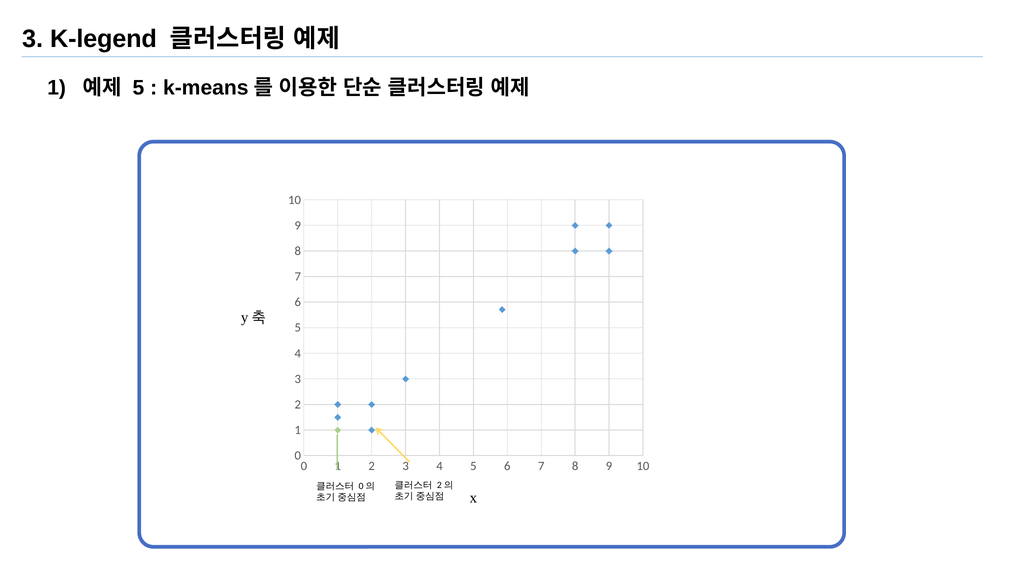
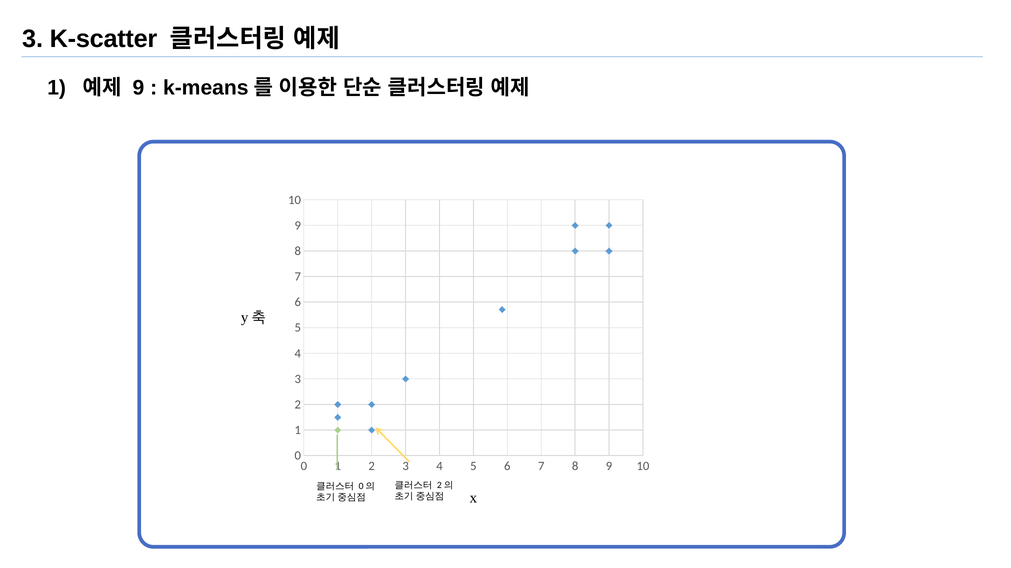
K-legend: K-legend -> K-scatter
5 at (138, 88): 5 -> 9
